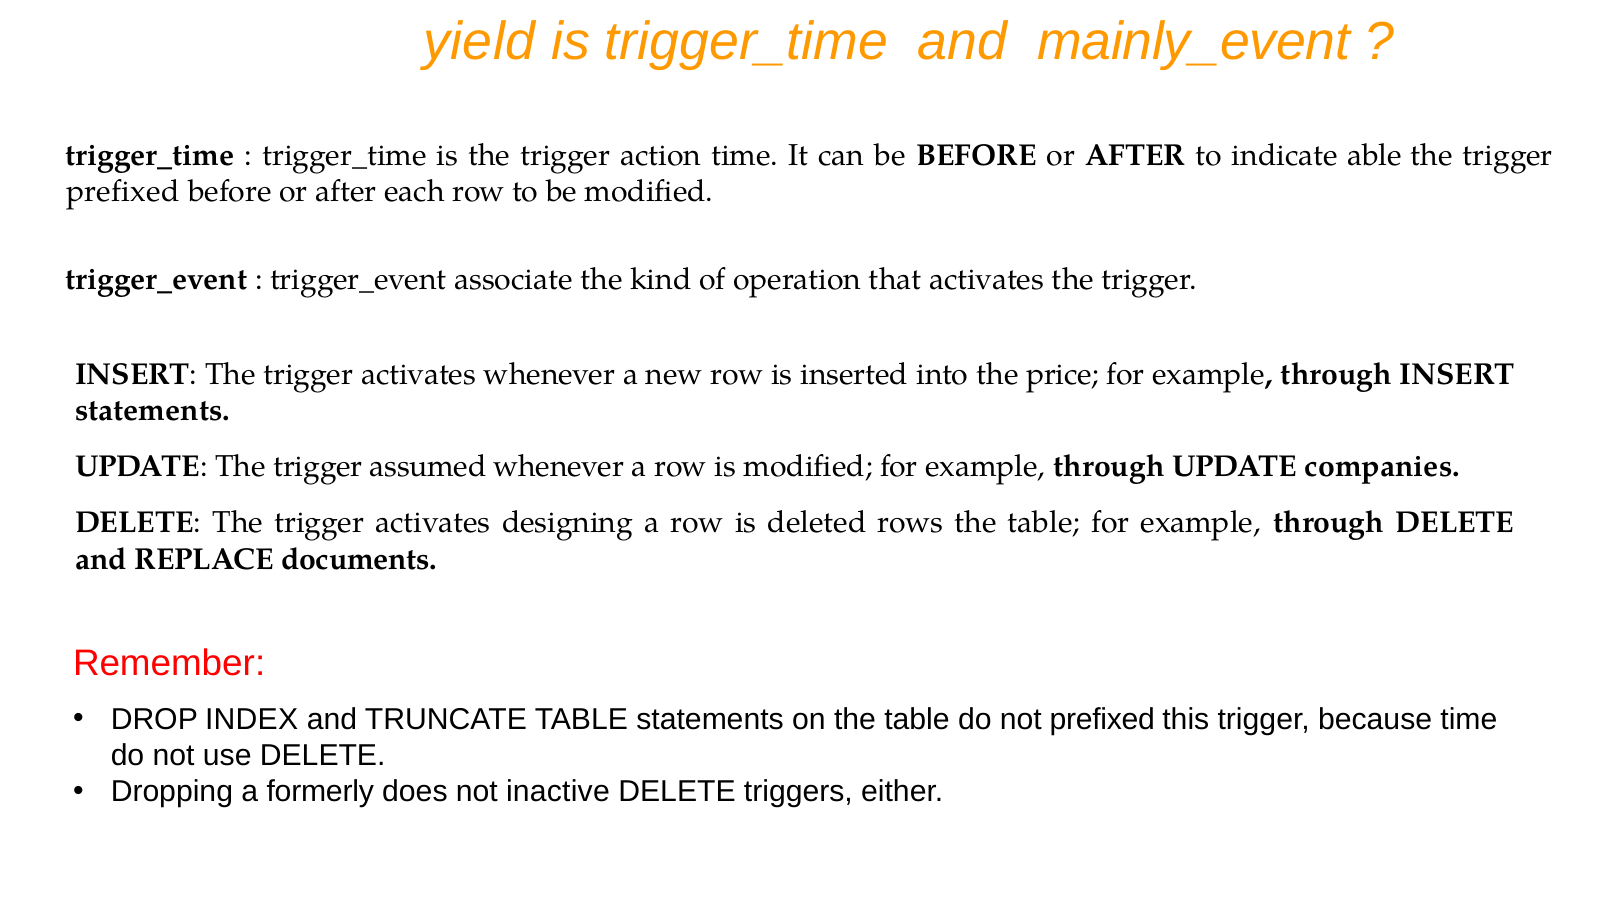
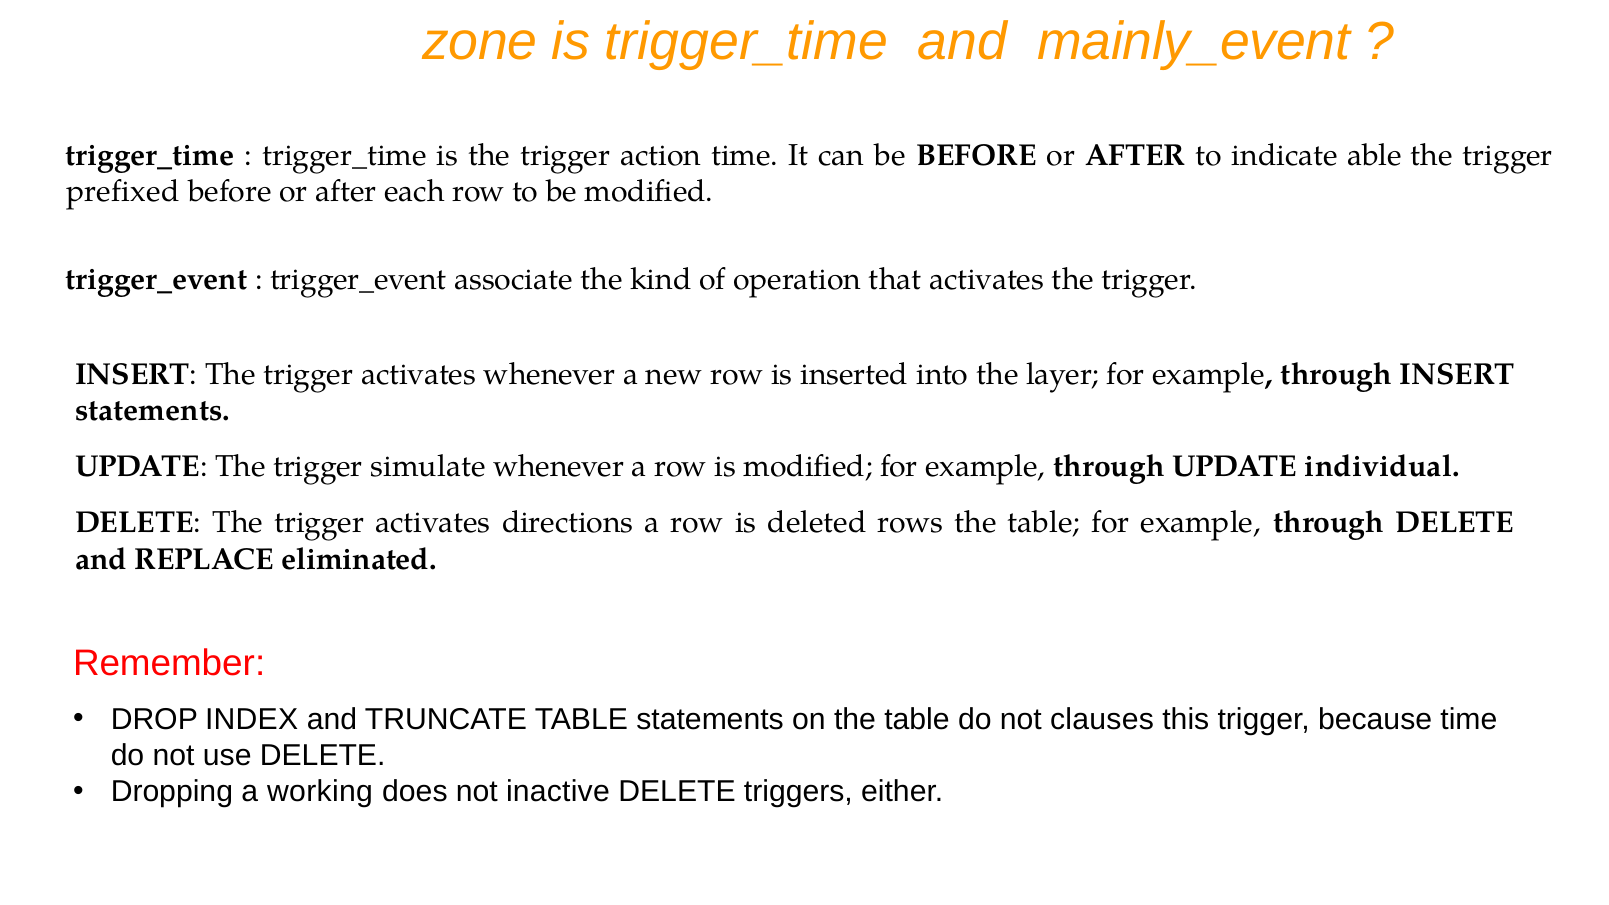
yield: yield -> zone
price: price -> layer
assumed: assumed -> simulate
companies: companies -> individual
designing: designing -> directions
documents: documents -> eliminated
not prefixed: prefixed -> clauses
formerly: formerly -> working
